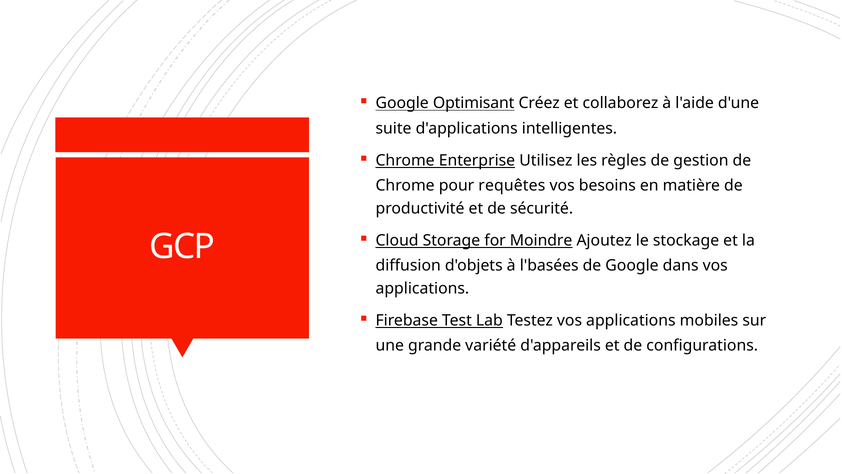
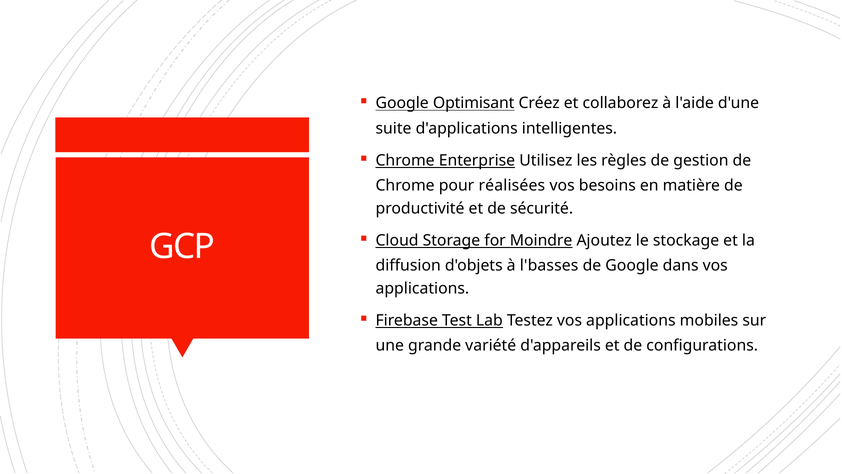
requêtes: requêtes -> réalisées
l'basées: l'basées -> l'basses
